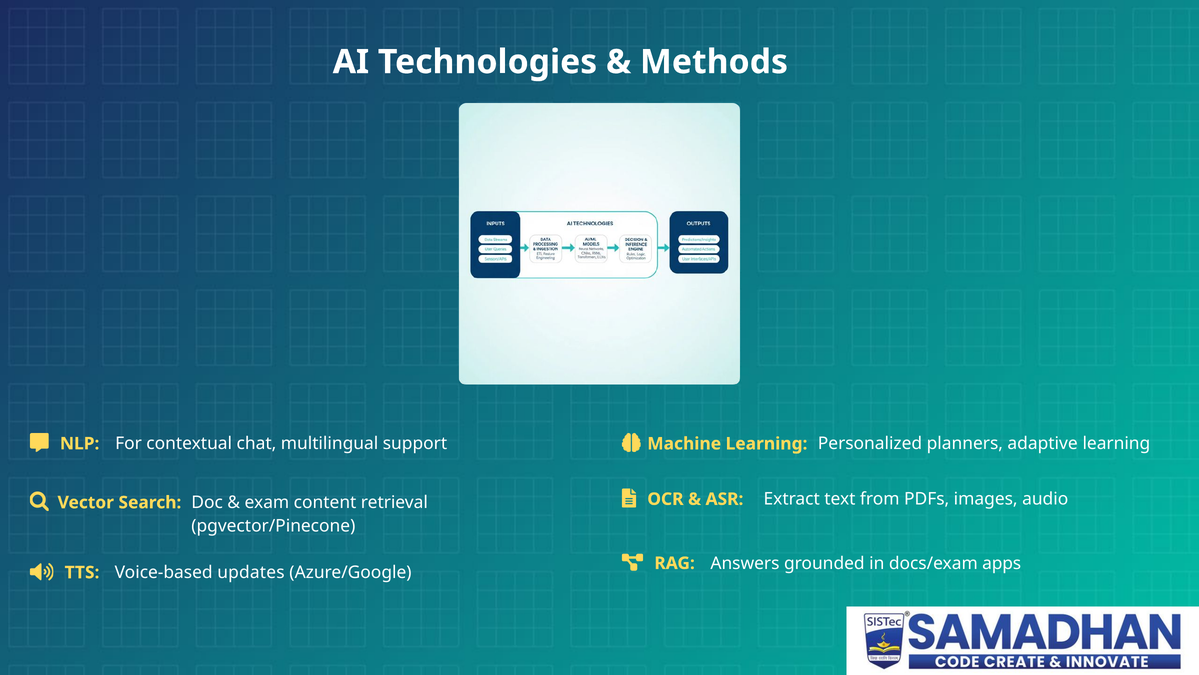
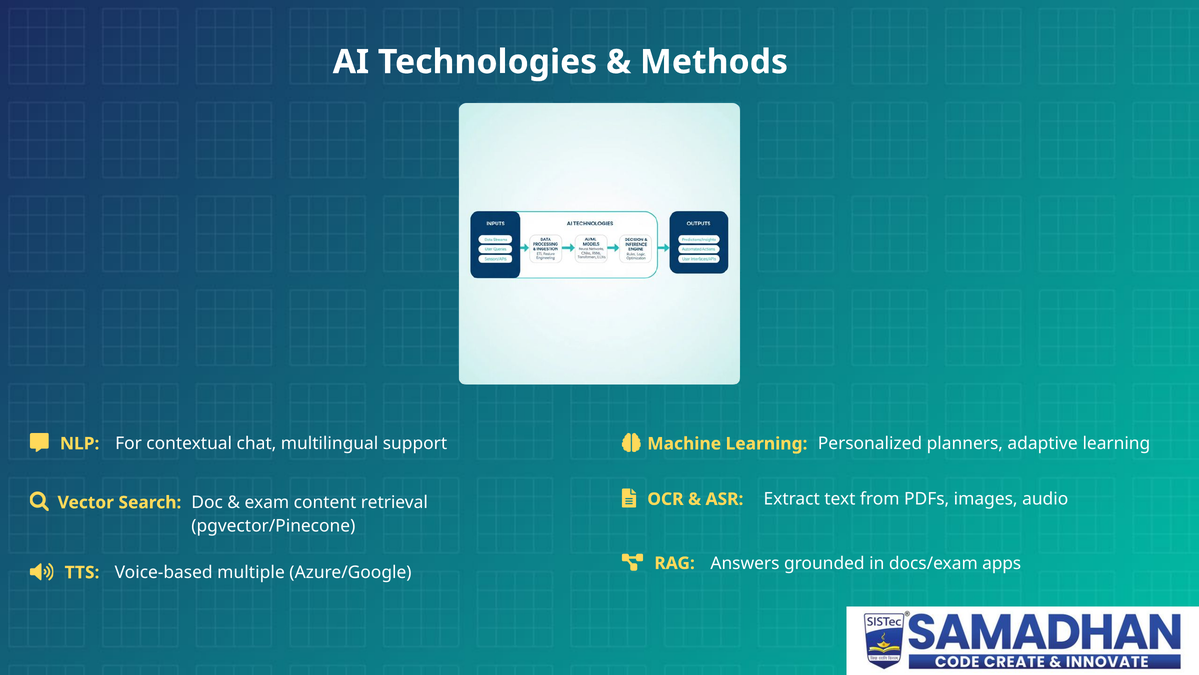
updates: updates -> multiple
